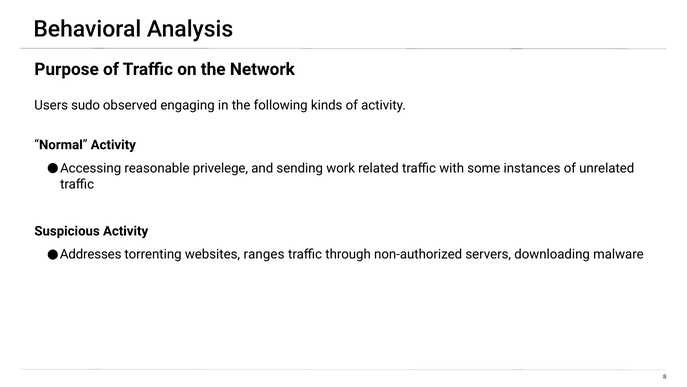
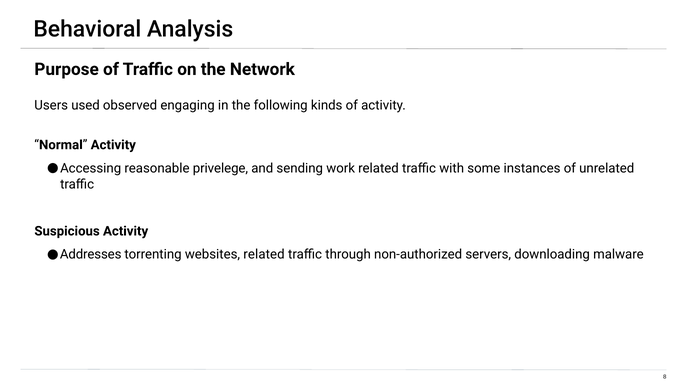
sudo: sudo -> used
websites ranges: ranges -> related
